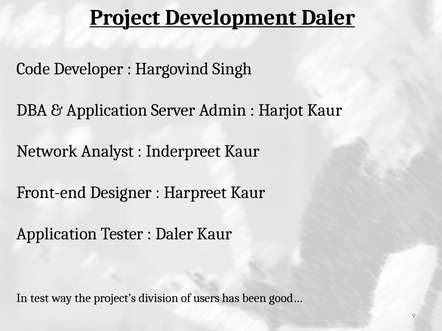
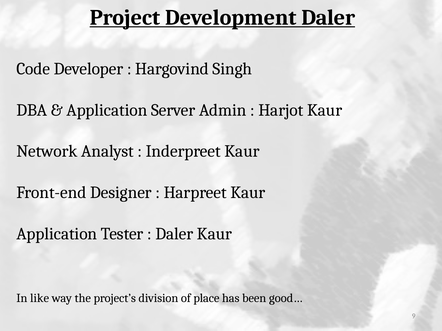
test: test -> like
users: users -> place
